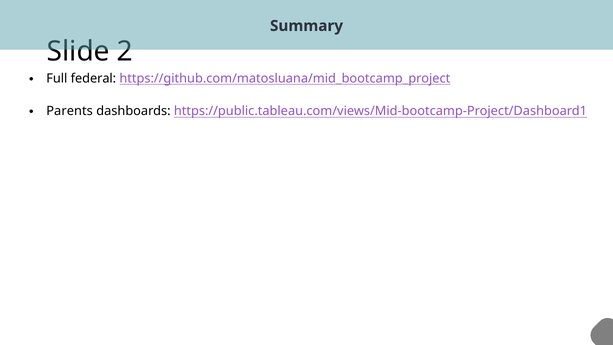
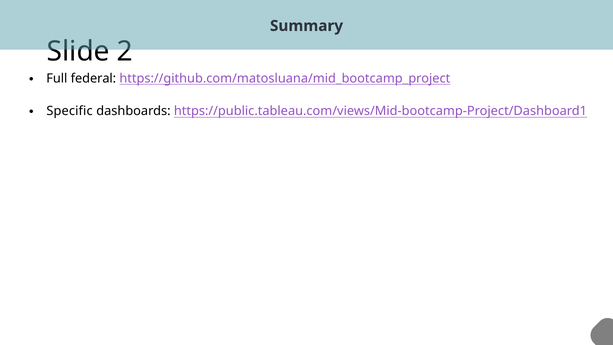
Parents: Parents -> Specific
